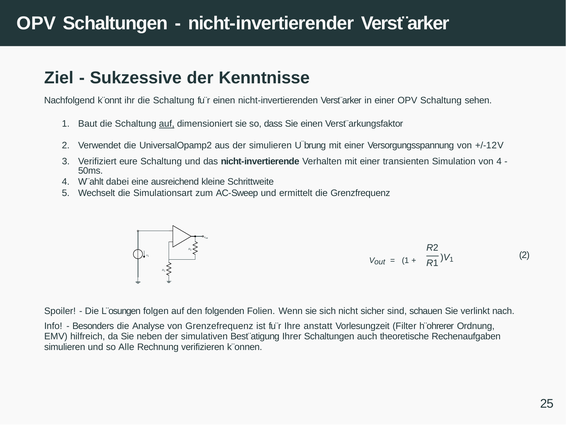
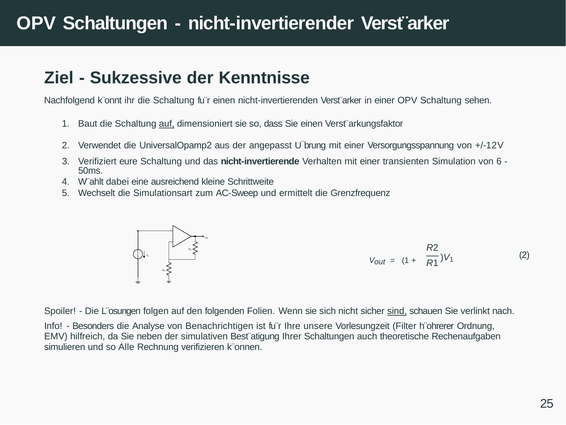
der simulieren: simulieren -> angepasst
von 4: 4 -> 6
sind underline: none -> present
Grenzefrequenz: Grenzefrequenz -> Benachrichtigen
anstatt: anstatt -> unsere
